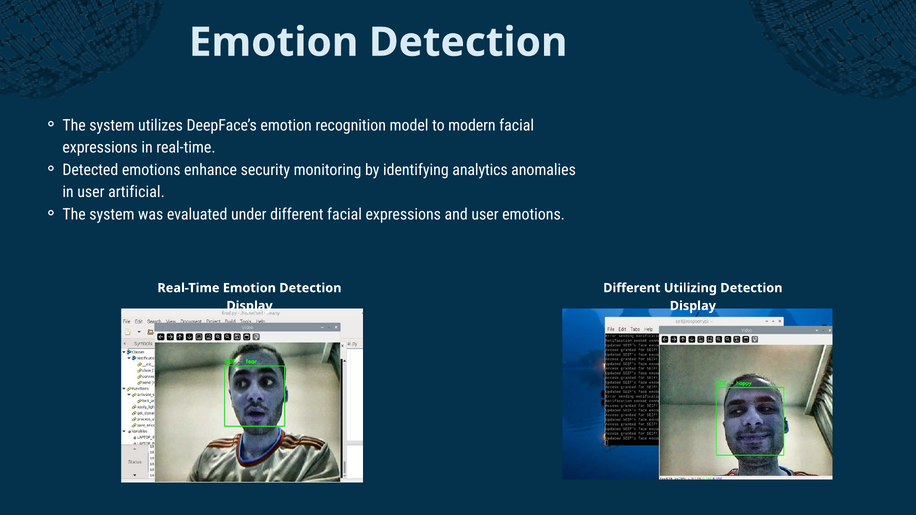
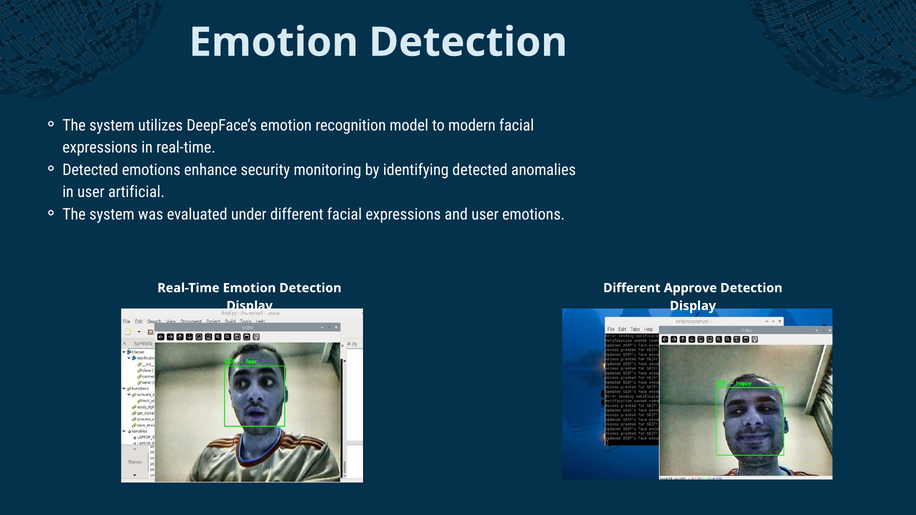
identifying analytics: analytics -> detected
Utilizing: Utilizing -> Approve
